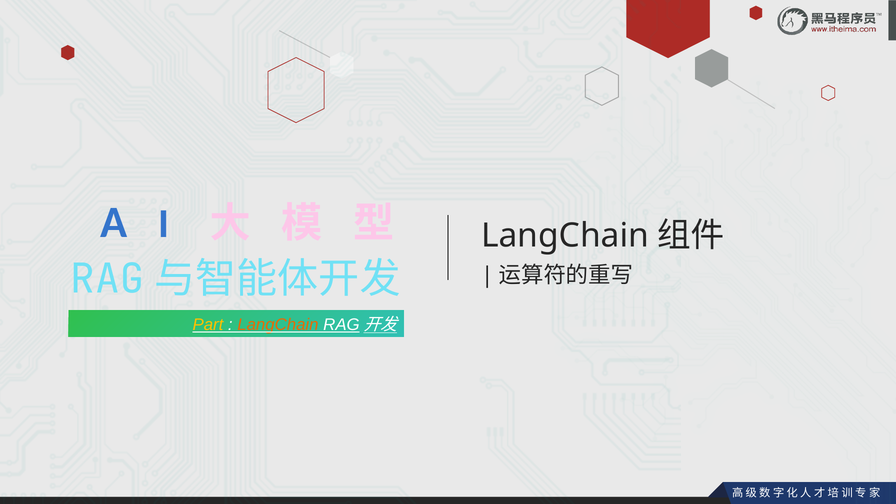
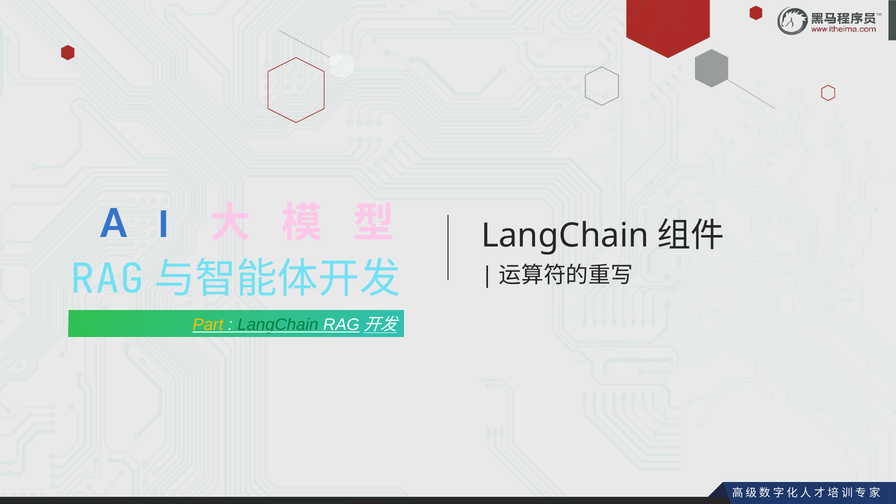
LangChain at (278, 325) colour: orange -> green
